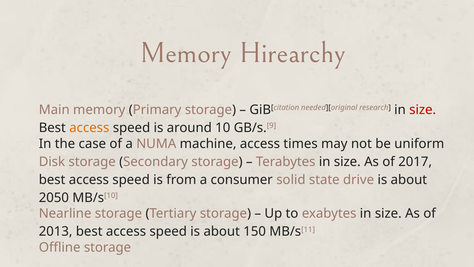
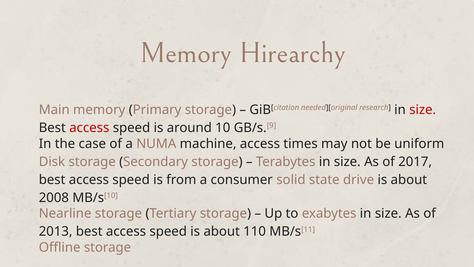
access at (89, 128) colour: orange -> red
2050: 2050 -> 2008
150: 150 -> 110
